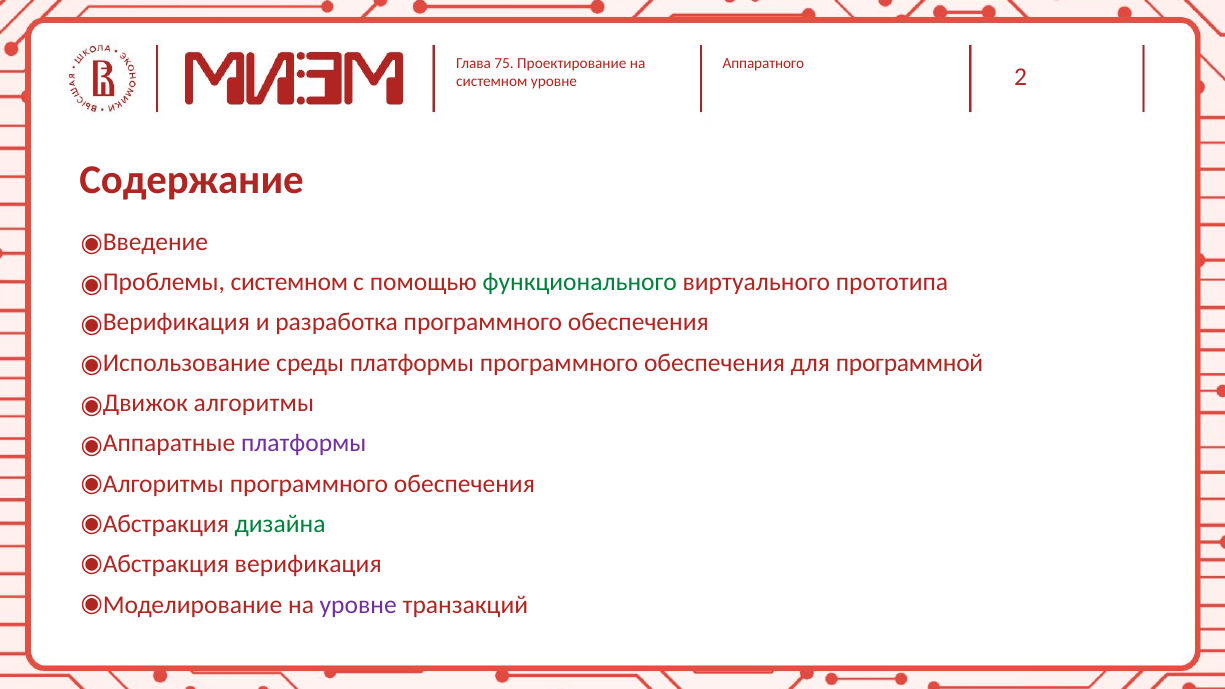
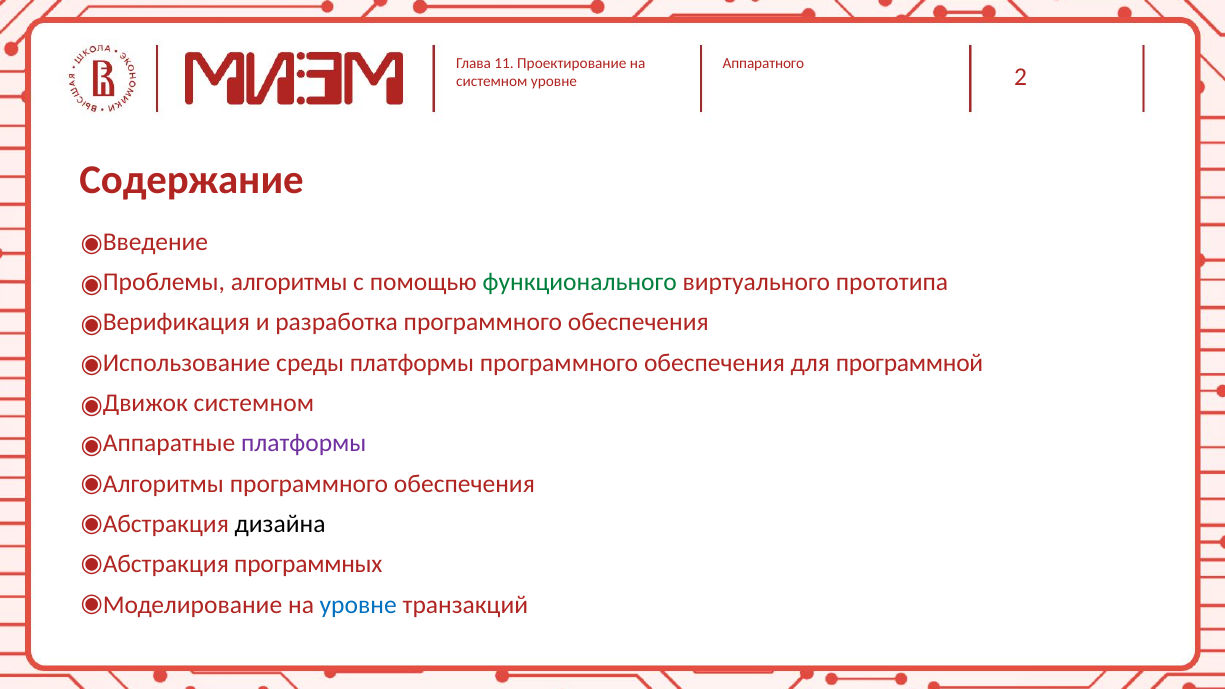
75: 75 -> 11
системном at (289, 282): системном -> алгоритмы
алгоритмы at (254, 403): алгоритмы -> системном
дизайна colour: green -> black
верификация: верификация -> программных
уровне at (358, 605) colour: purple -> blue
